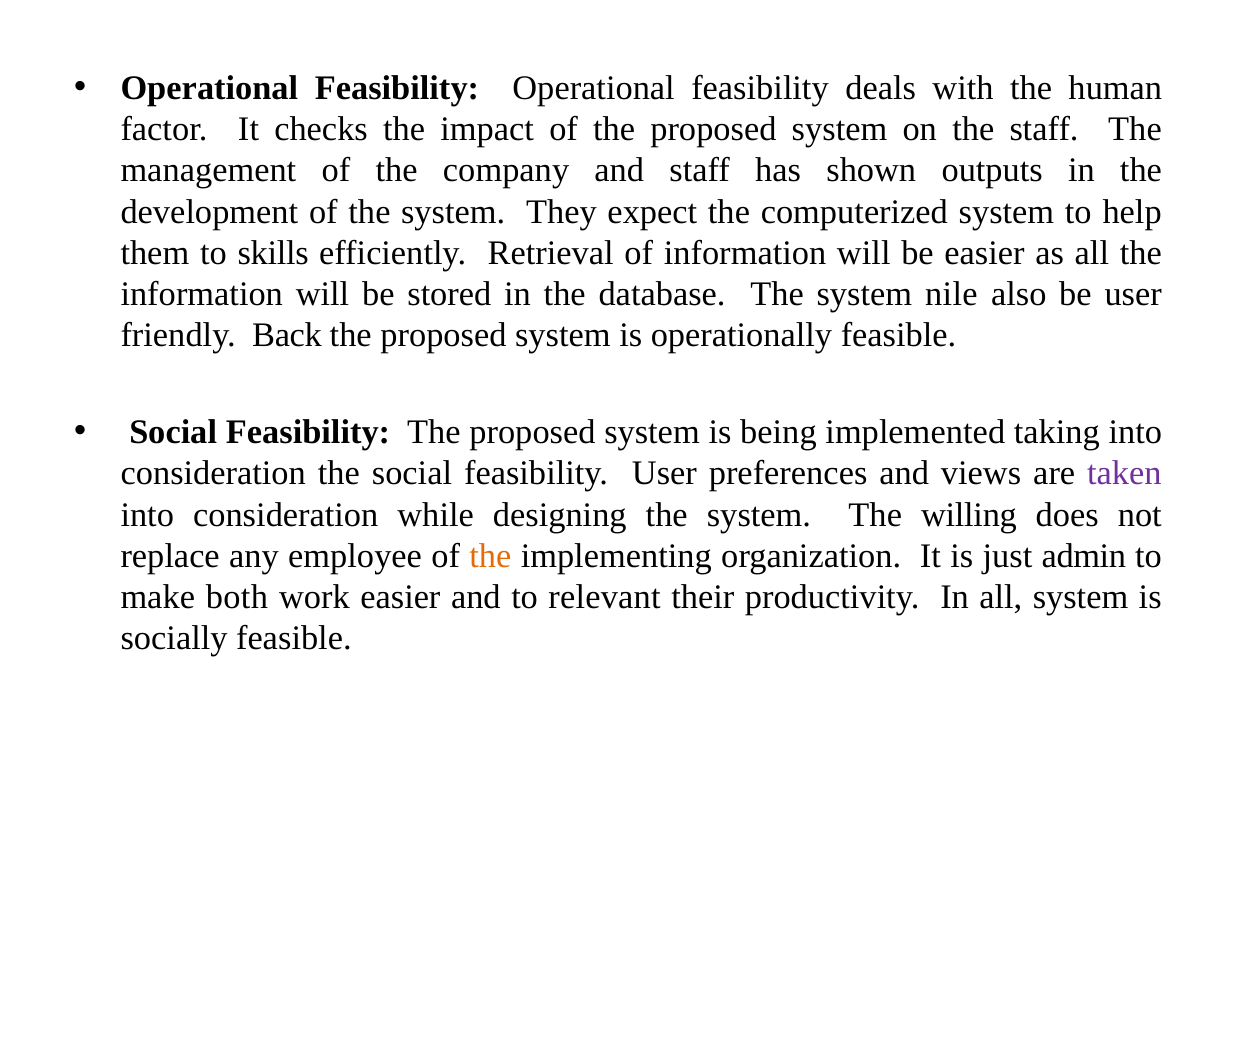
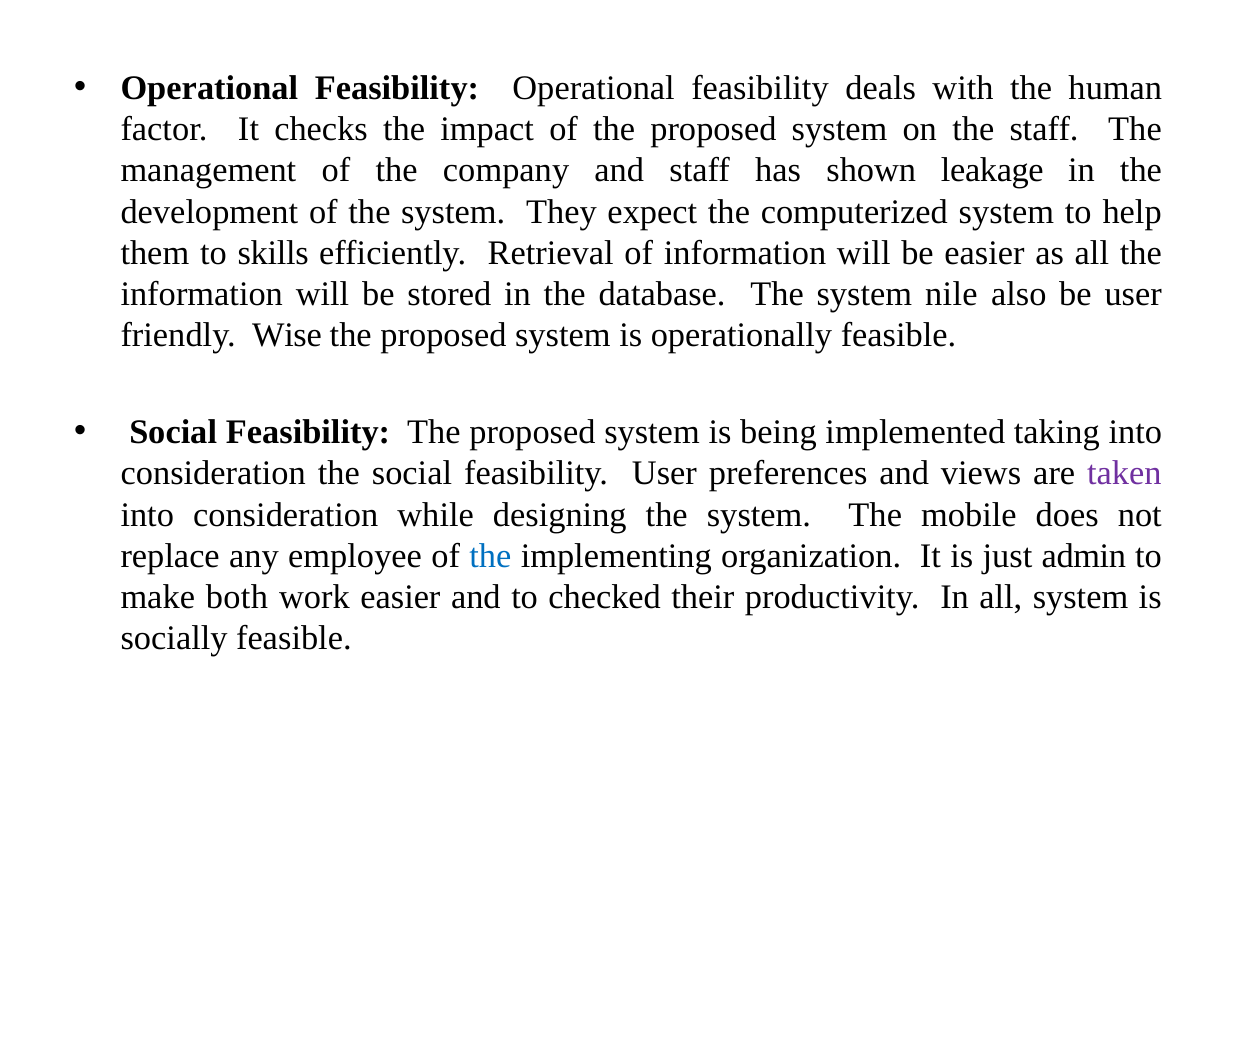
outputs: outputs -> leakage
Back: Back -> Wise
willing: willing -> mobile
the at (490, 556) colour: orange -> blue
relevant: relevant -> checked
